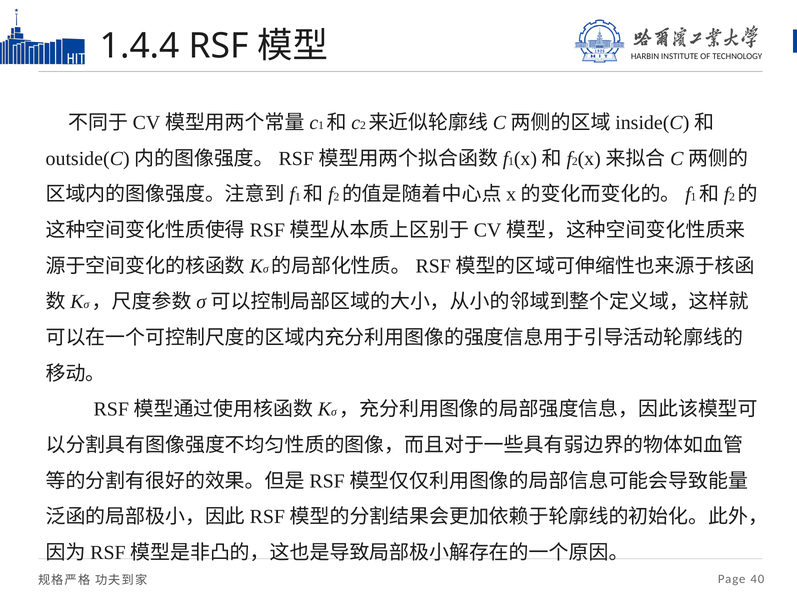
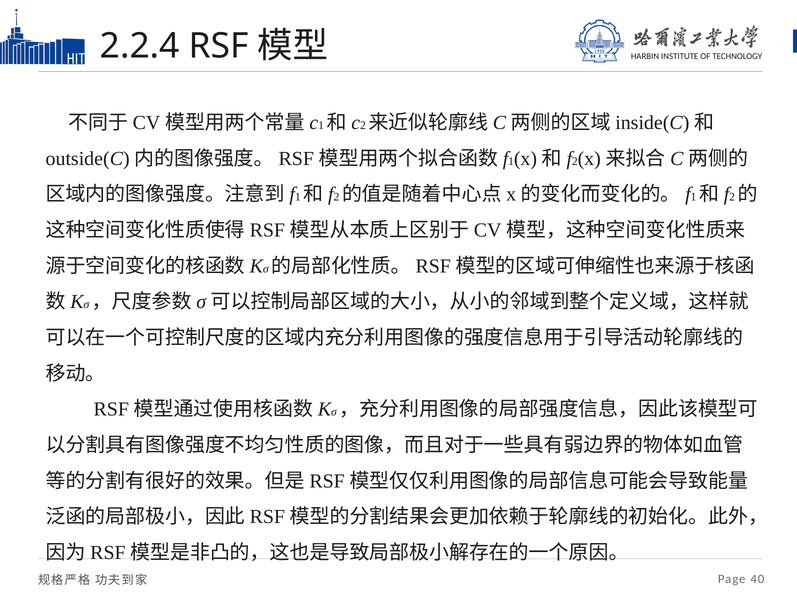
1.4.4: 1.4.4 -> 2.2.4
